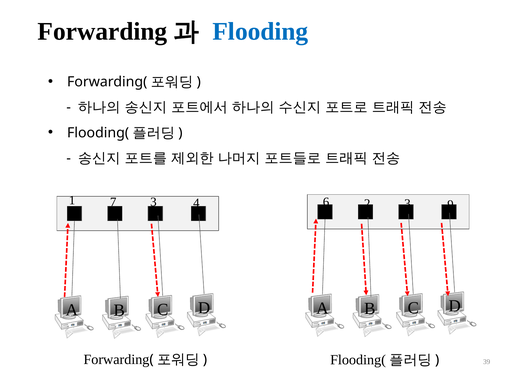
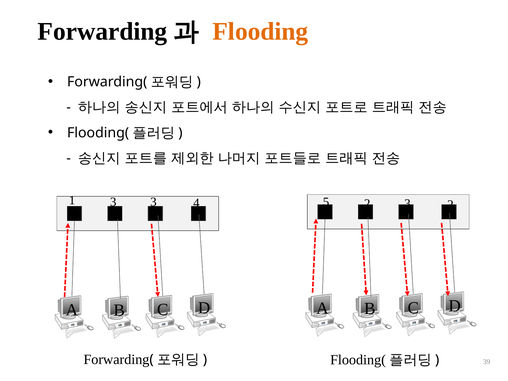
Flooding colour: blue -> orange
1 7: 7 -> 3
6: 6 -> 5
3 9: 9 -> 2
